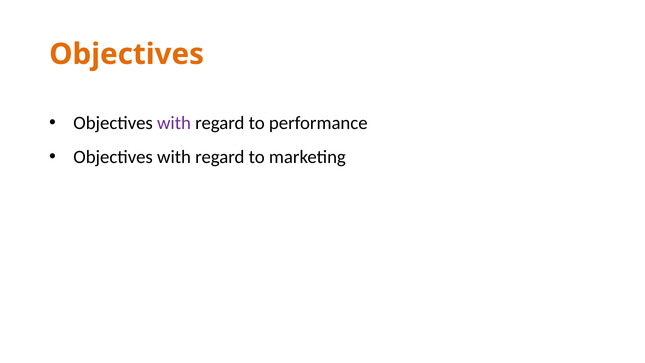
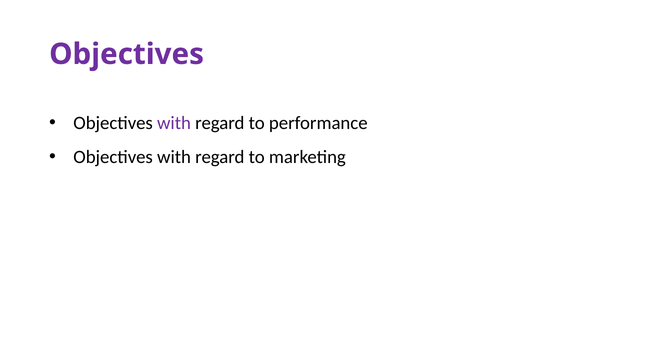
Objectives at (127, 54) colour: orange -> purple
